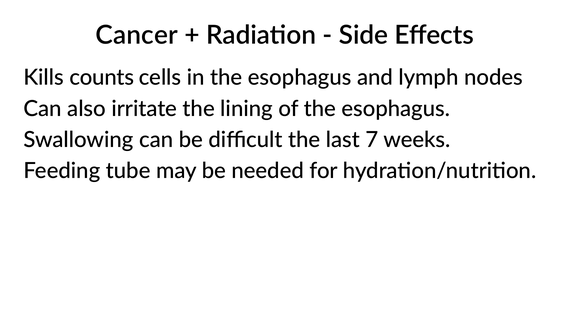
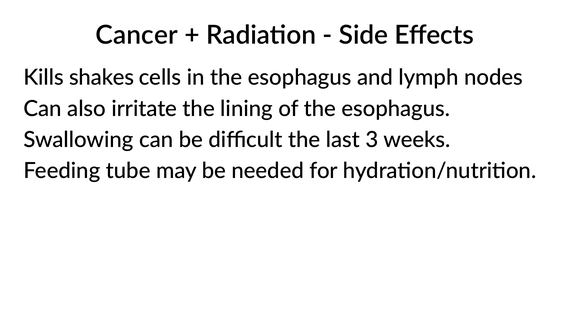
counts: counts -> shakes
7: 7 -> 3
